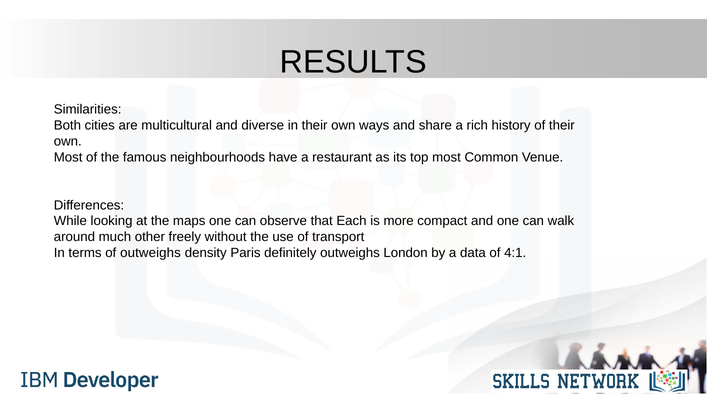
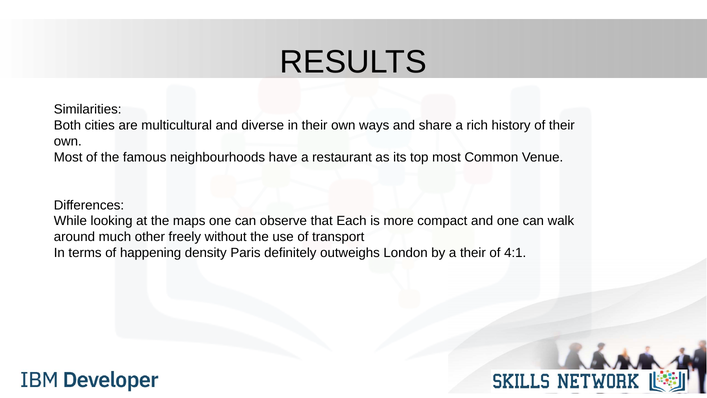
of outweighs: outweighs -> happening
a data: data -> their
